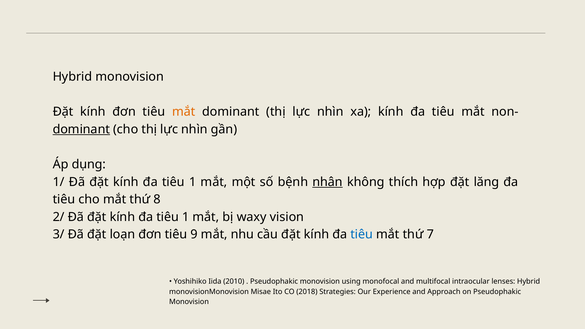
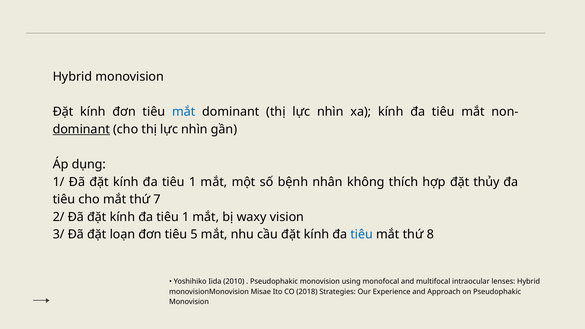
mắt at (184, 112) colour: orange -> blue
nhân underline: present -> none
lăng: lăng -> thủy
8: 8 -> 7
9: 9 -> 5
7: 7 -> 8
